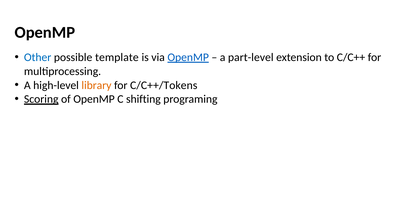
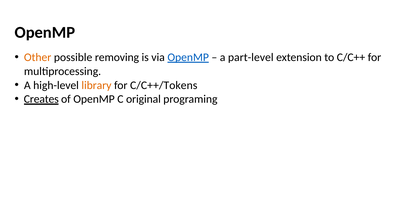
Other colour: blue -> orange
template: template -> removing
Scoring: Scoring -> Creates
shifting: shifting -> original
